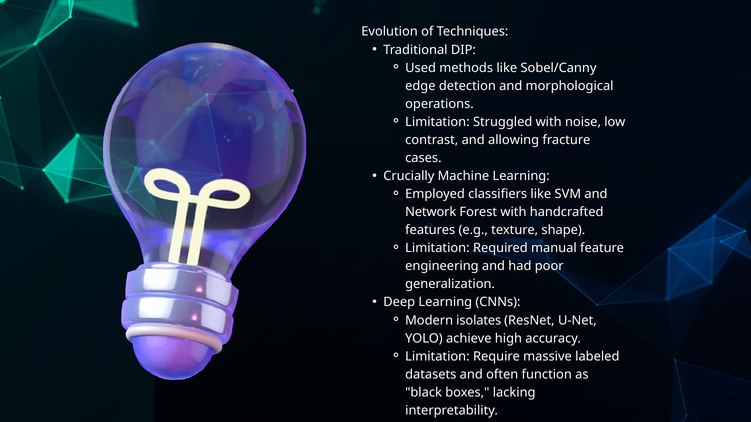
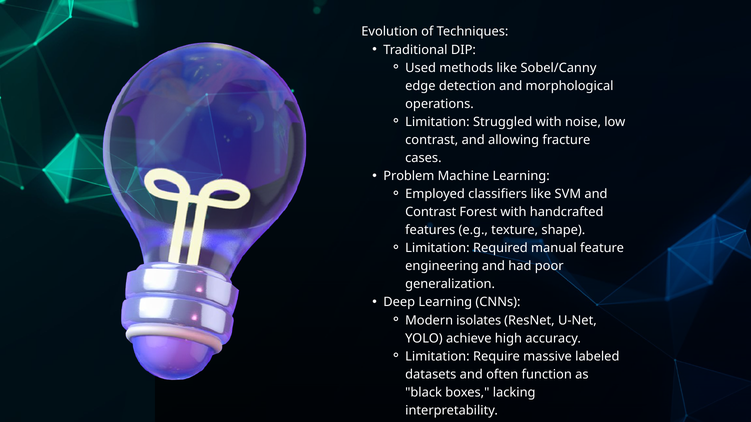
Crucially: Crucially -> Problem
Network at (431, 212): Network -> Contrast
